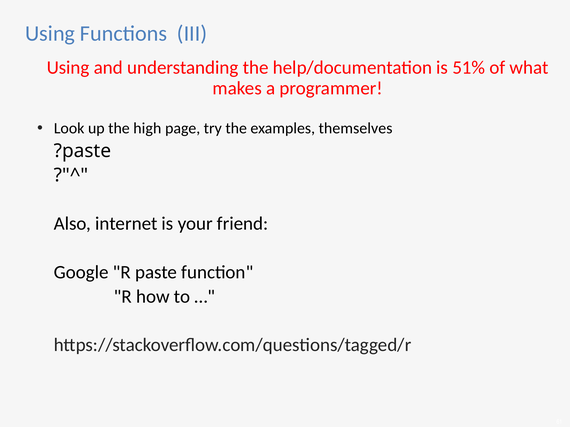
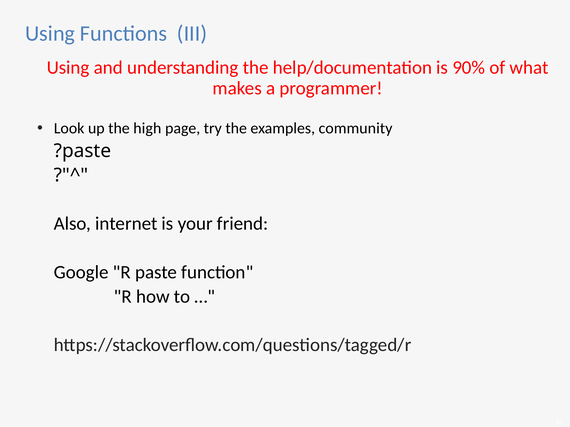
51%: 51% -> 90%
themselves: themselves -> community
